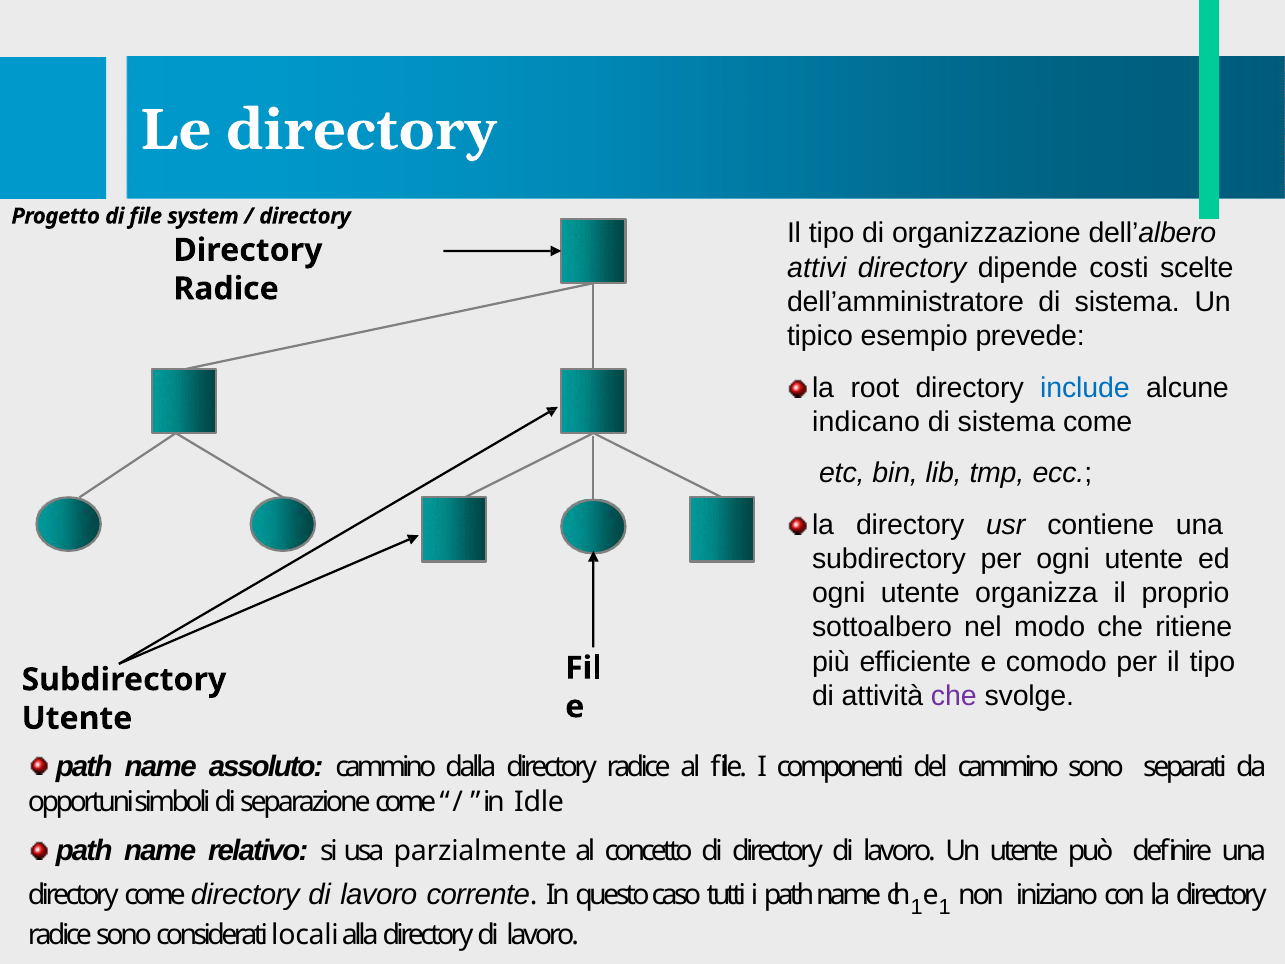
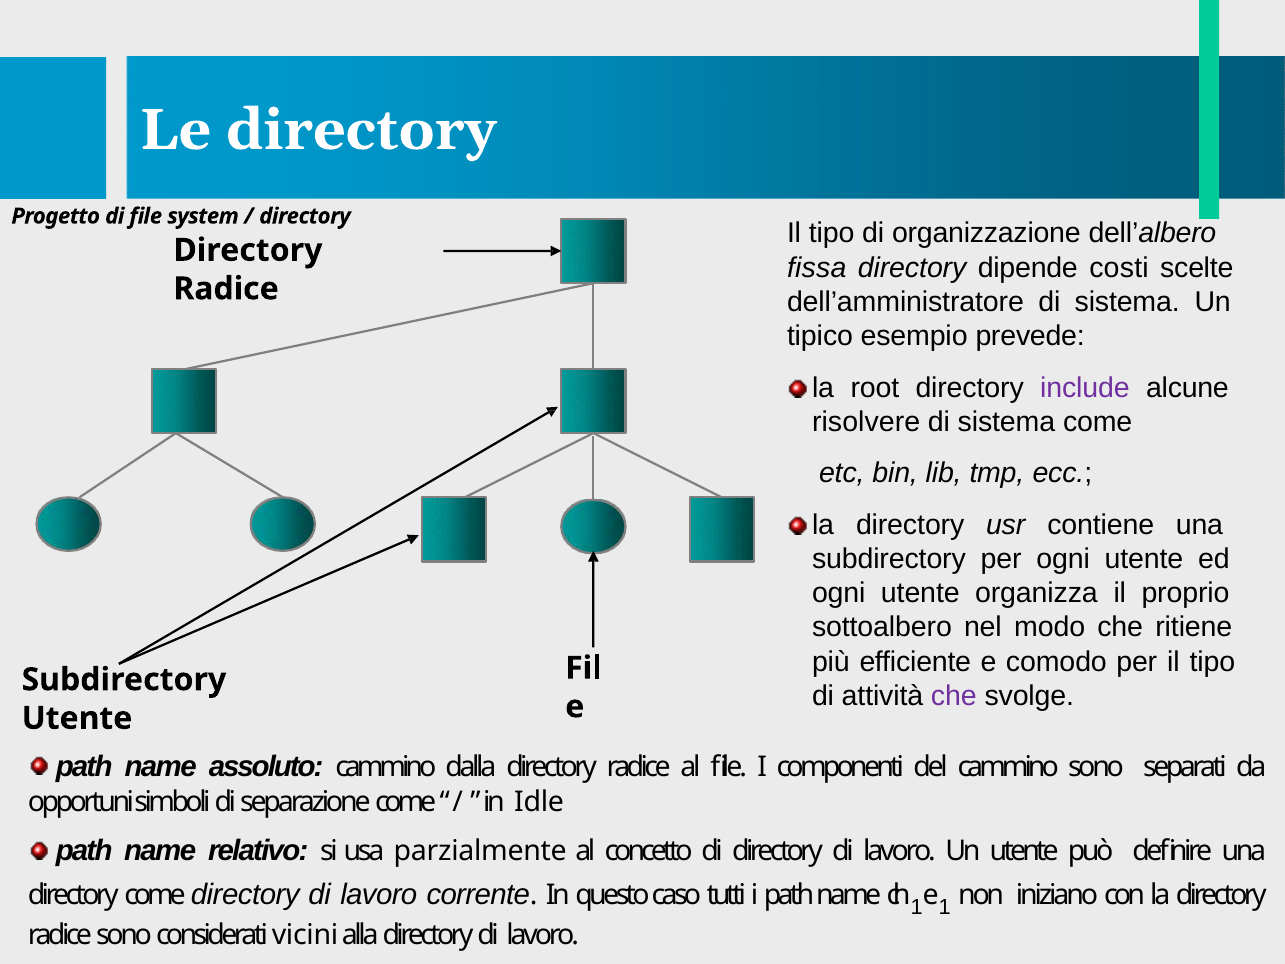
attivi: attivi -> fissa
include colour: blue -> purple
indicano: indicano -> risolvere
locali: locali -> vicini
